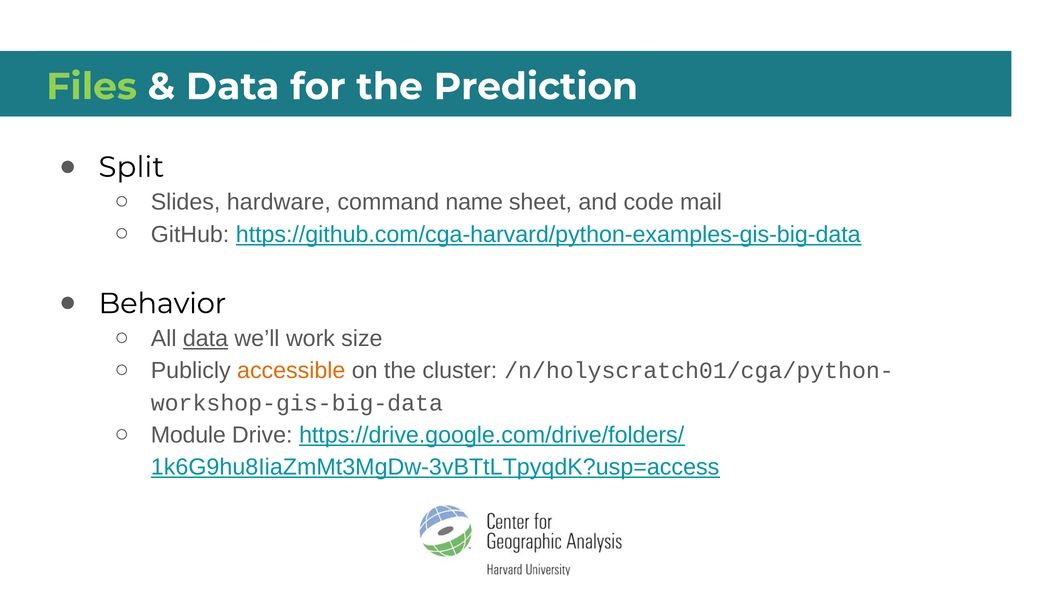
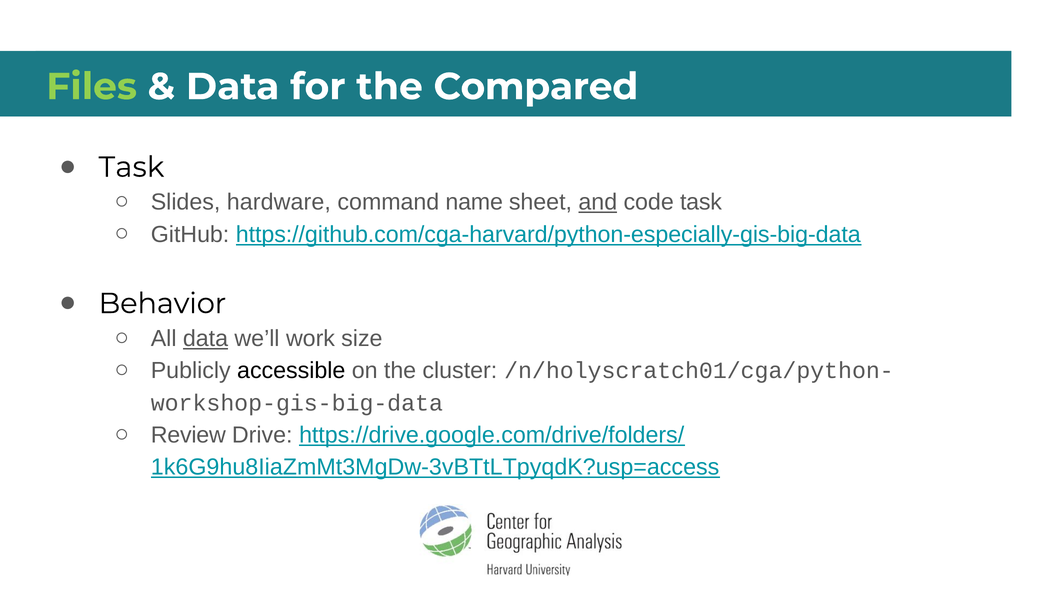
Prediction: Prediction -> Compared
Split at (131, 167): Split -> Task
and underline: none -> present
code mail: mail -> task
https://github.com/cga-harvard/python-examples-gis-big-data: https://github.com/cga-harvard/python-examples-gis-big-data -> https://github.com/cga-harvard/python-especially-gis-big-data
accessible colour: orange -> black
Module: Module -> Review
